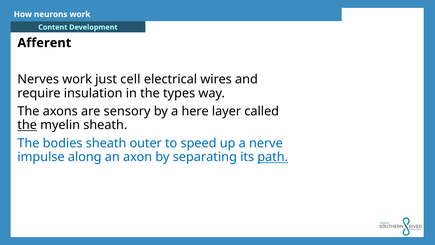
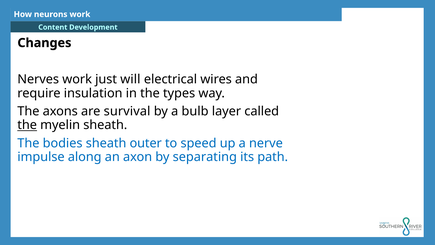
Afferent: Afferent -> Changes
cell: cell -> will
sensory: sensory -> survival
here: here -> bulb
path underline: present -> none
